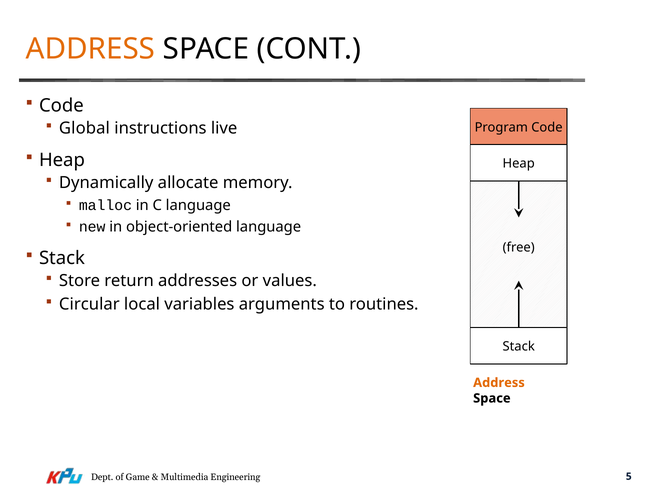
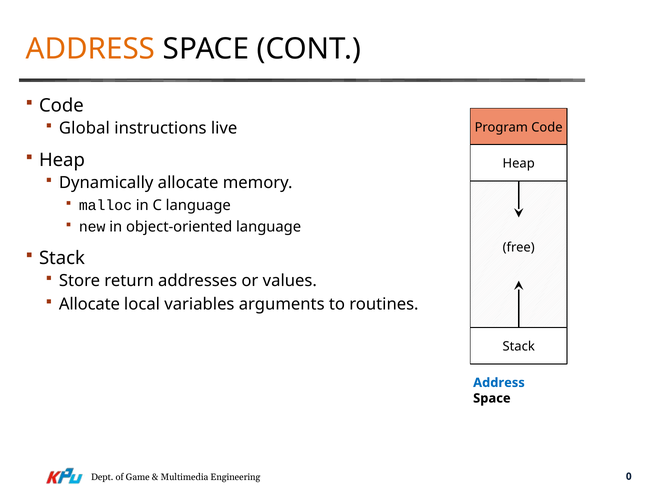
Circular at (89, 304): Circular -> Allocate
Address at (499, 382) colour: orange -> blue
5: 5 -> 0
